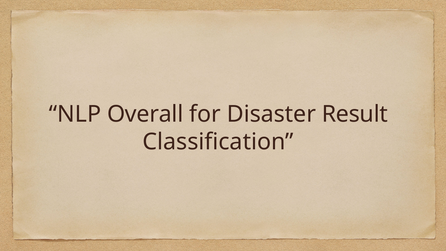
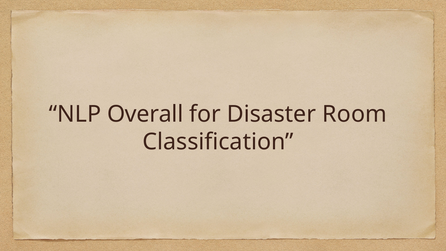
Result: Result -> Room
